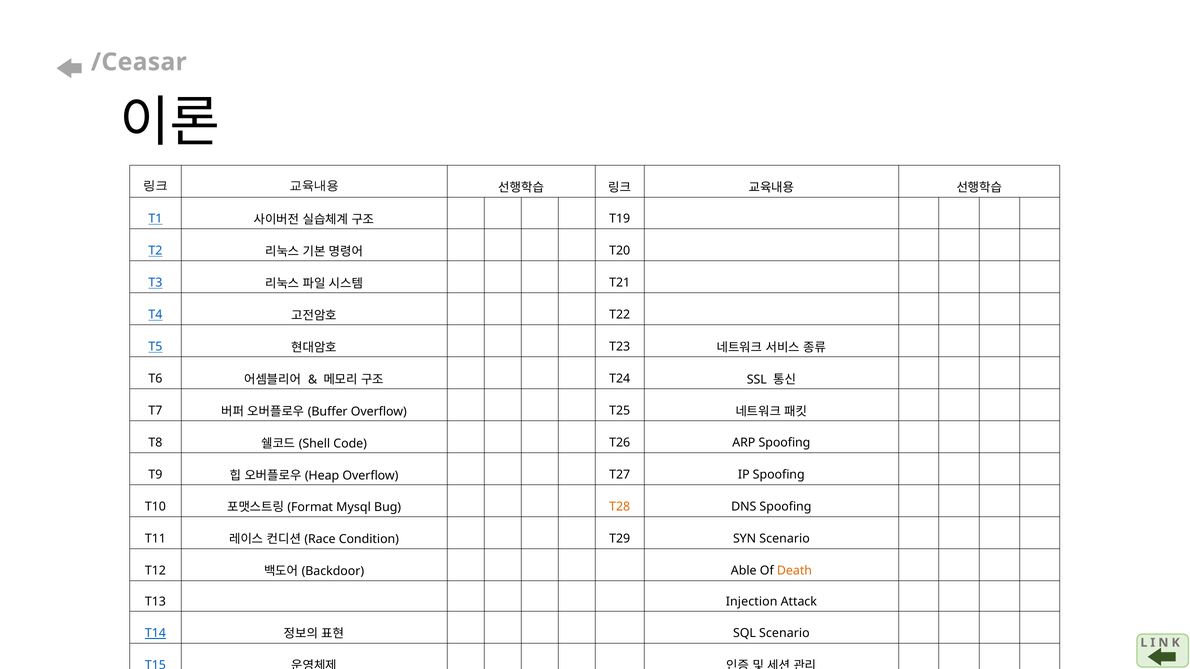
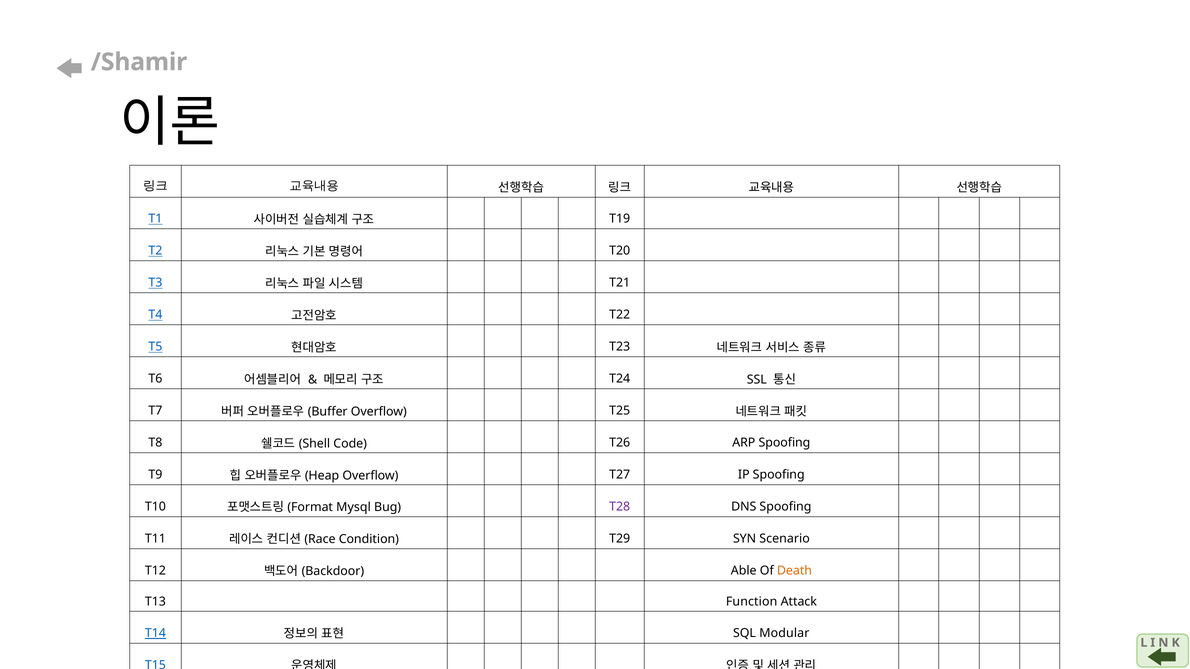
/Ceasar: /Ceasar -> /Shamir
T28 colour: orange -> purple
Injection: Injection -> Function
SQL Scenario: Scenario -> Modular
